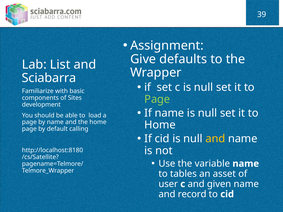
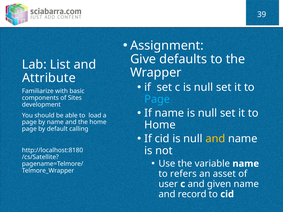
Sciabarra: Sciabarra -> Attribute
Page at (157, 99) colour: light green -> light blue
tables: tables -> refers
